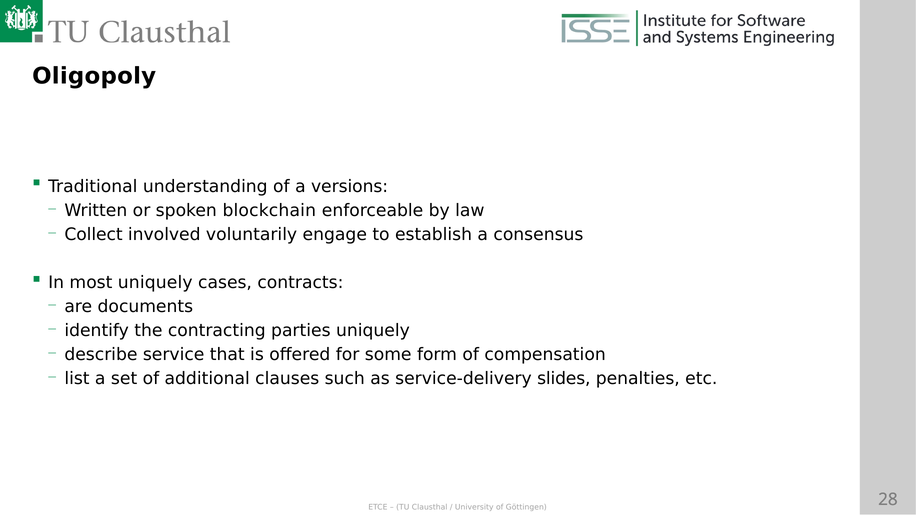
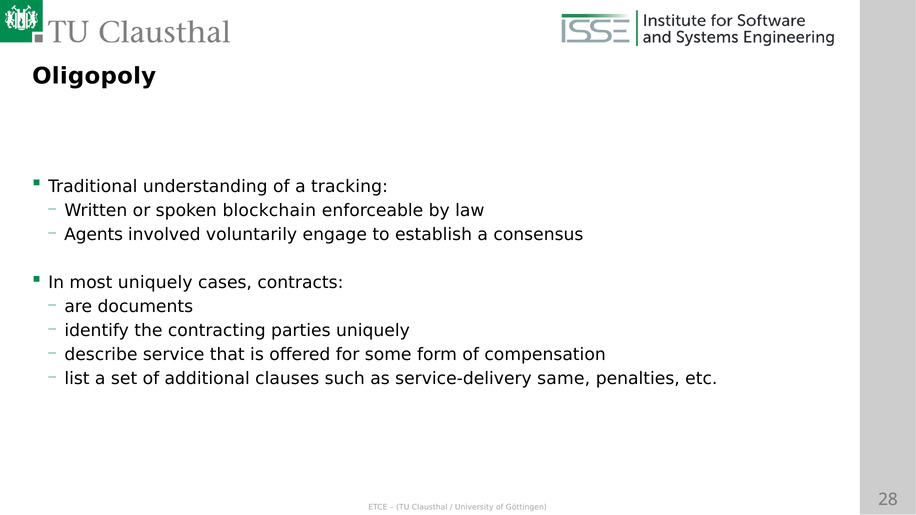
versions: versions -> tracking
Collect: Collect -> Agents
slides: slides -> same
